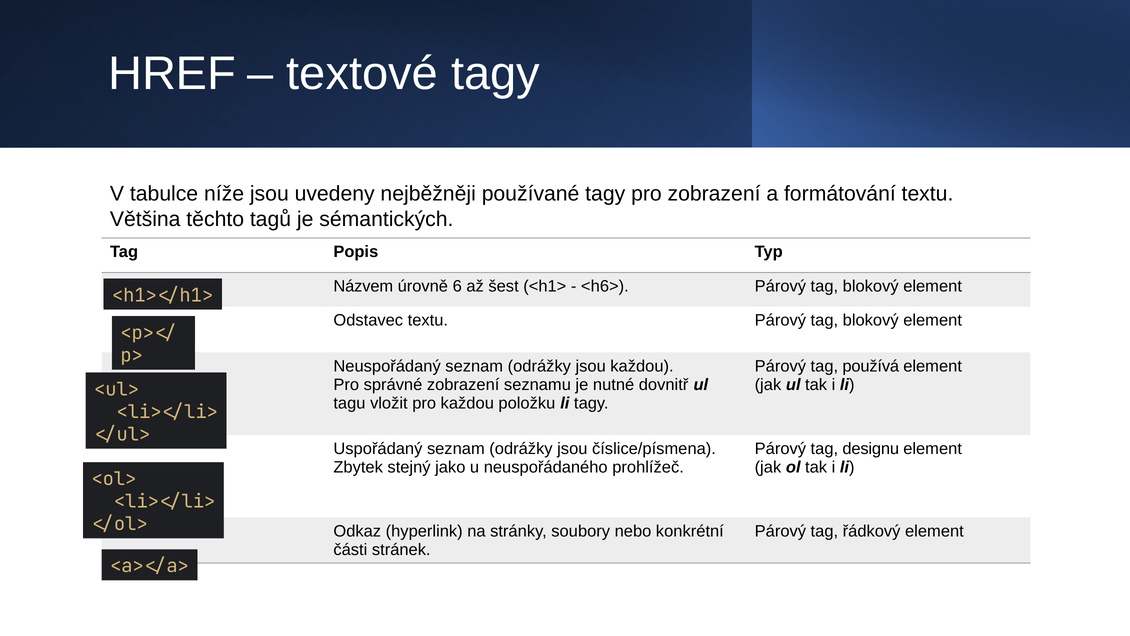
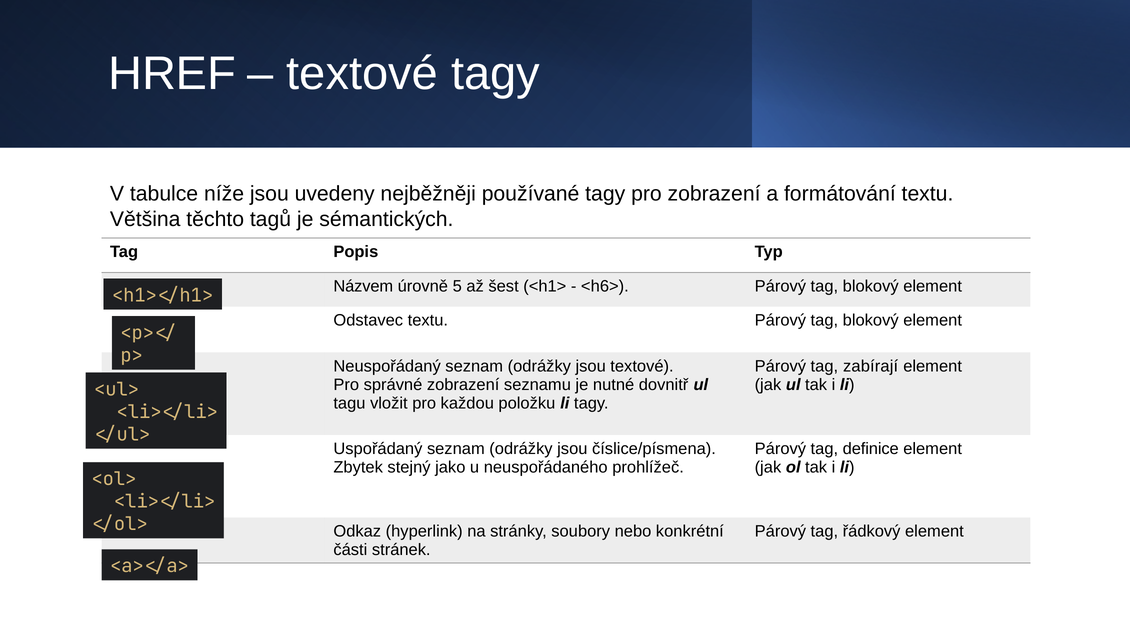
6: 6 -> 5
jsou každou: každou -> textové
používá: používá -> zabírají
designu: designu -> definice
